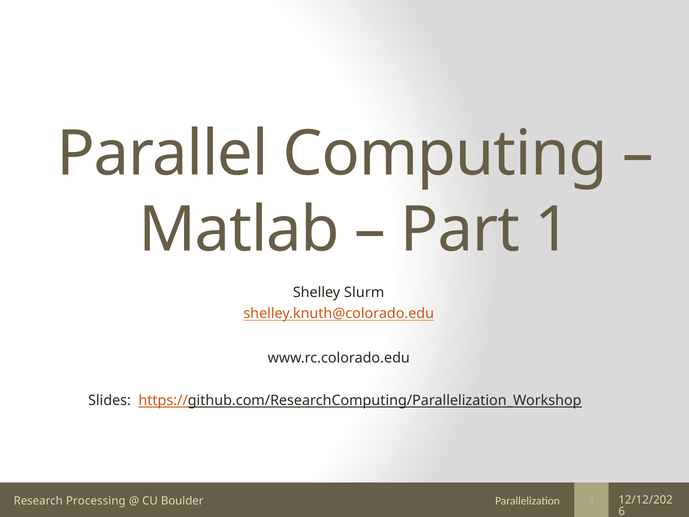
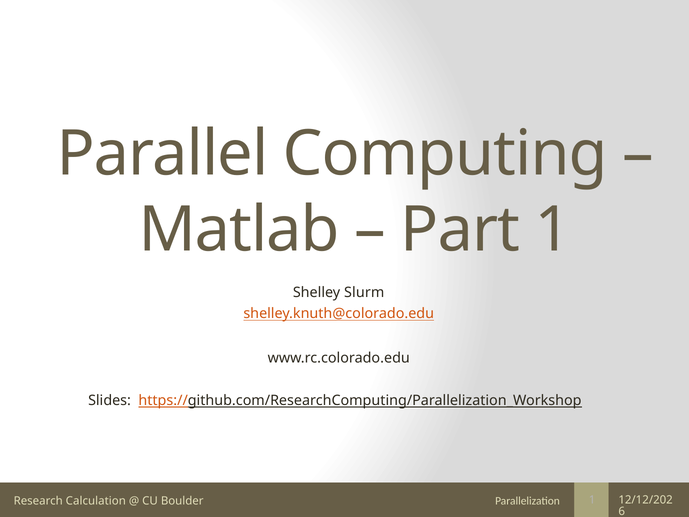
Processing: Processing -> Calculation
